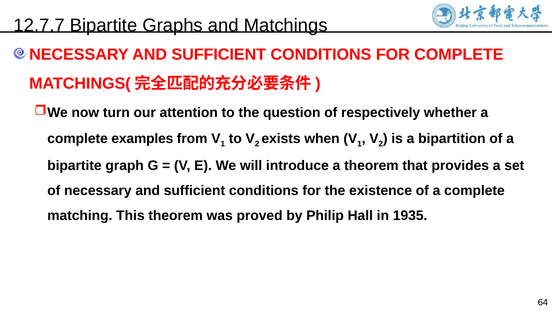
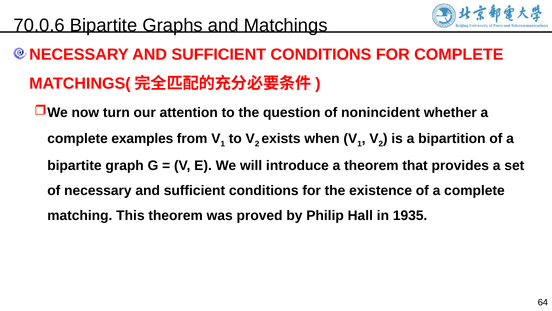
12.7.7: 12.7.7 -> 70.0.6
respectively: respectively -> nonincident
